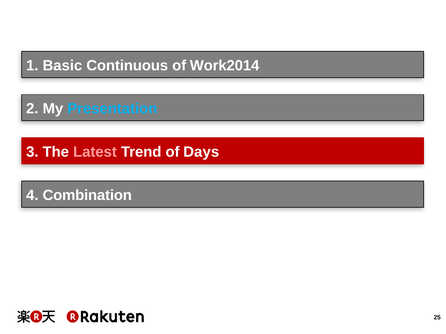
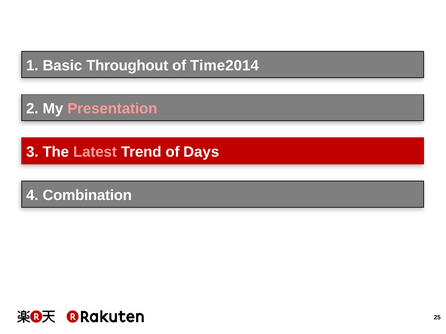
Continuous: Continuous -> Throughout
Work2014: Work2014 -> Time2014
Presentation colour: light blue -> pink
